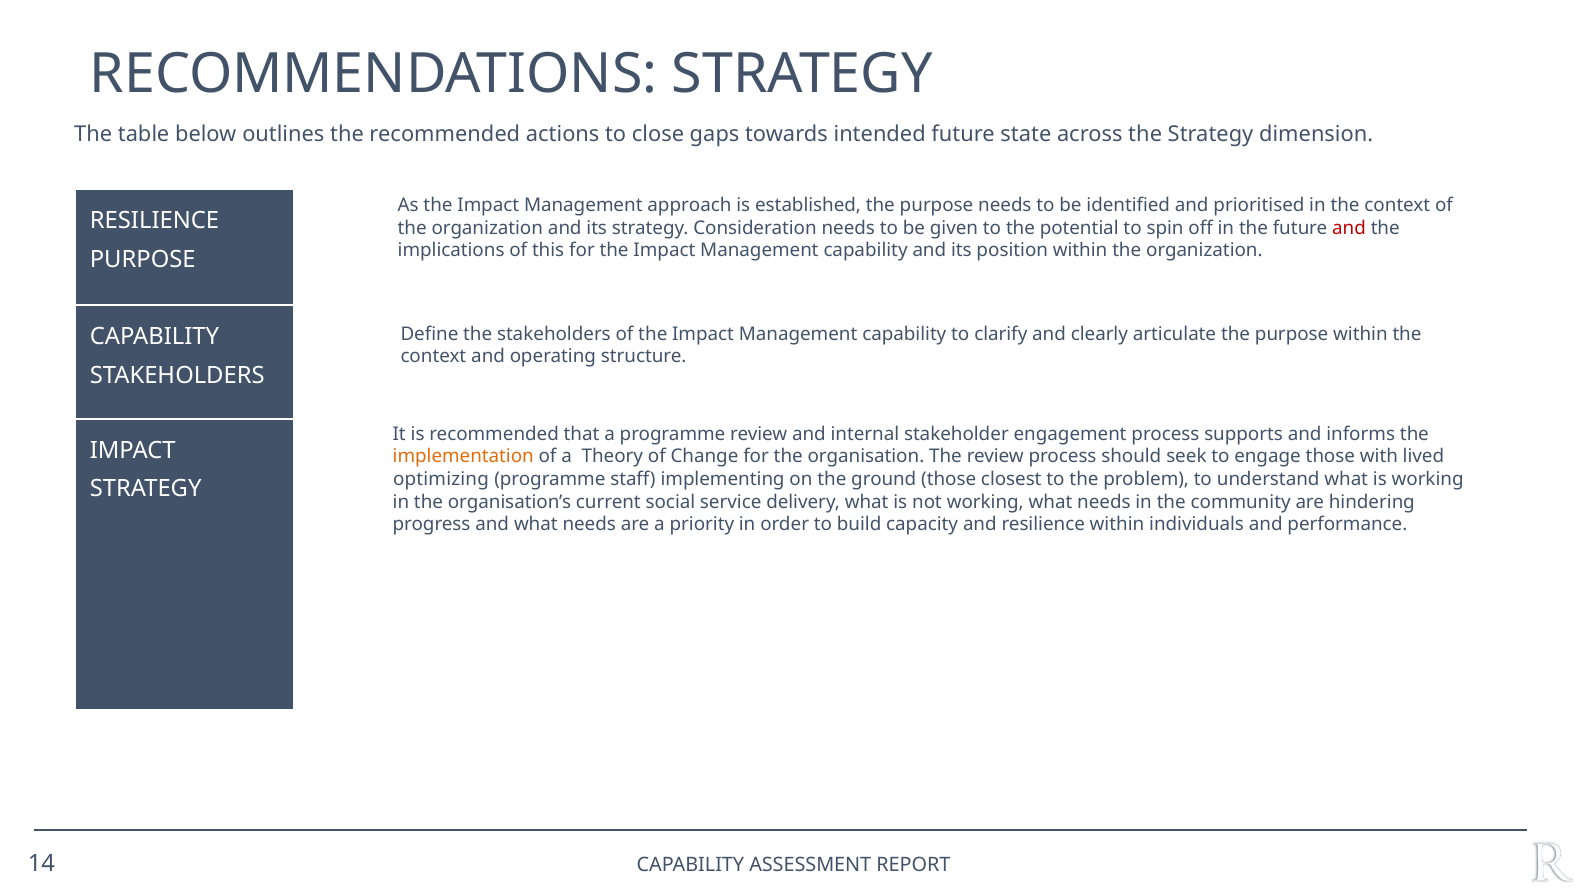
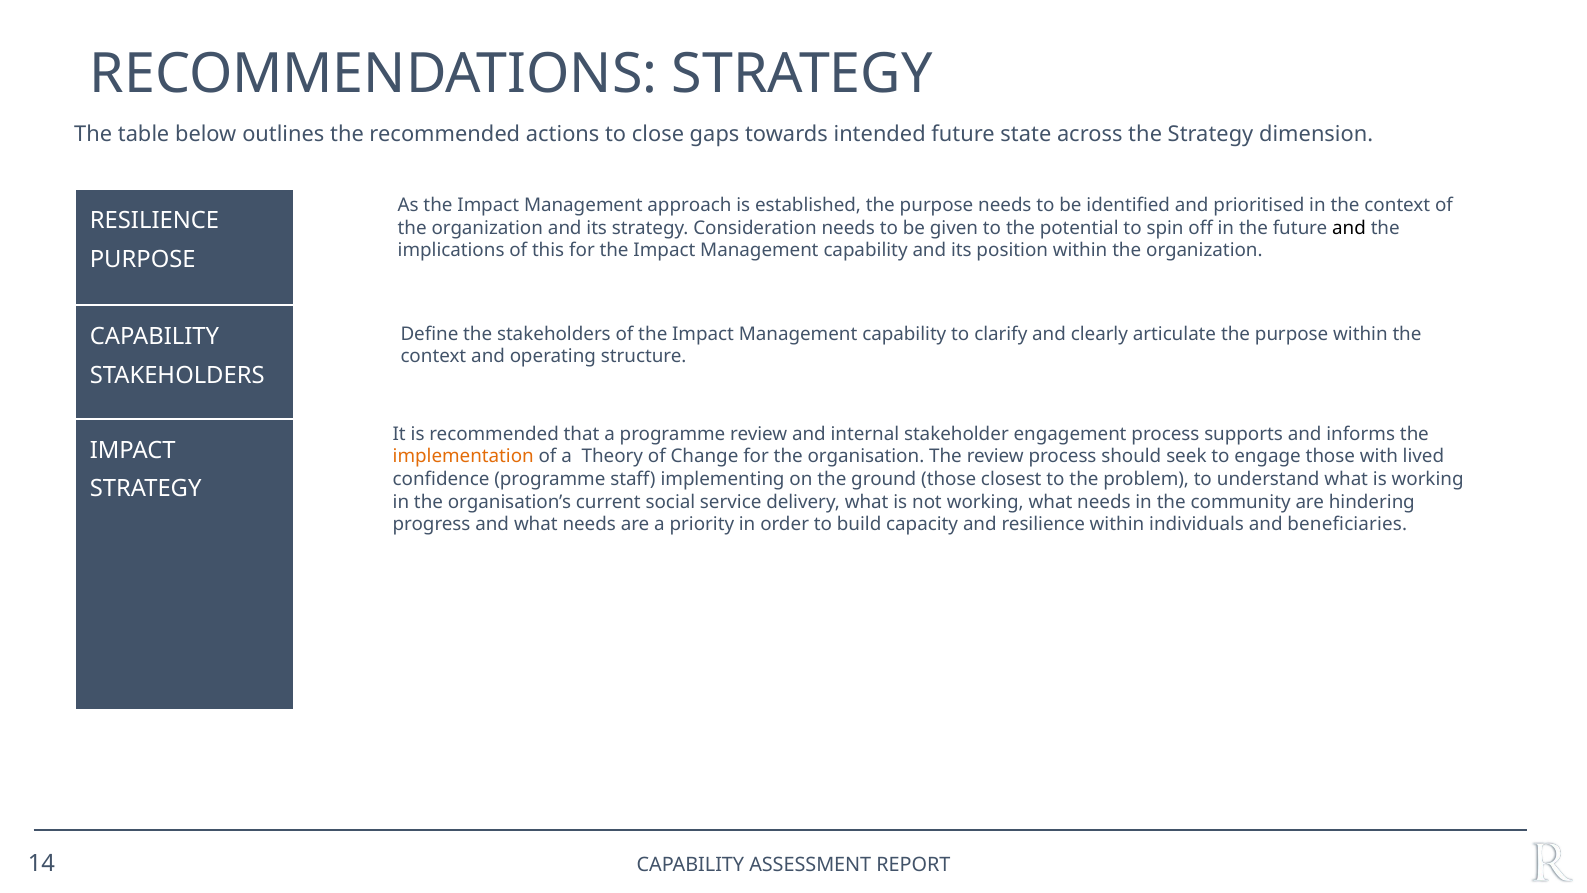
and at (1349, 228) colour: red -> black
optimizing: optimizing -> confidence
performance: performance -> beneficiaries
